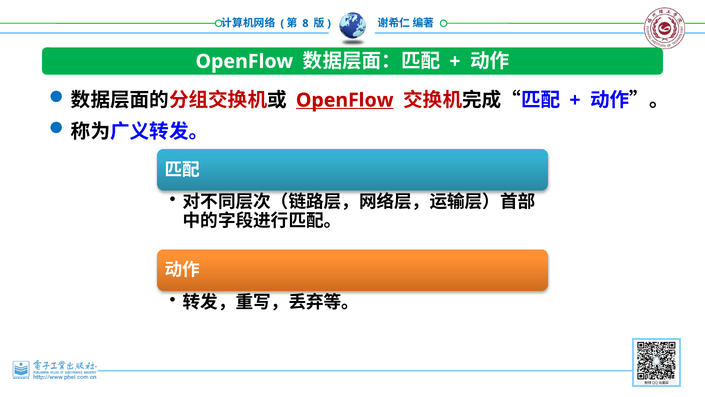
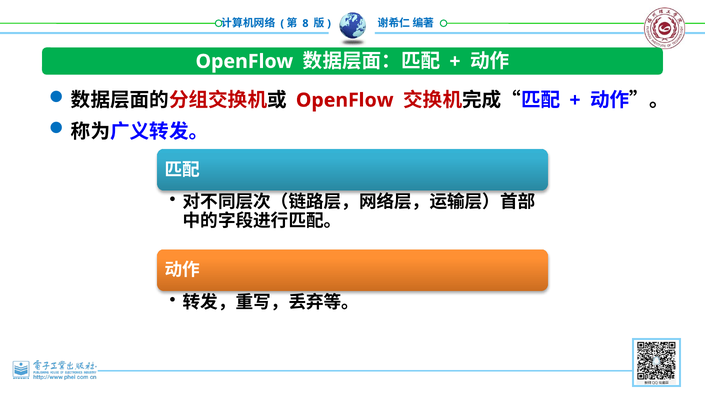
OpenFlow at (345, 100) underline: present -> none
